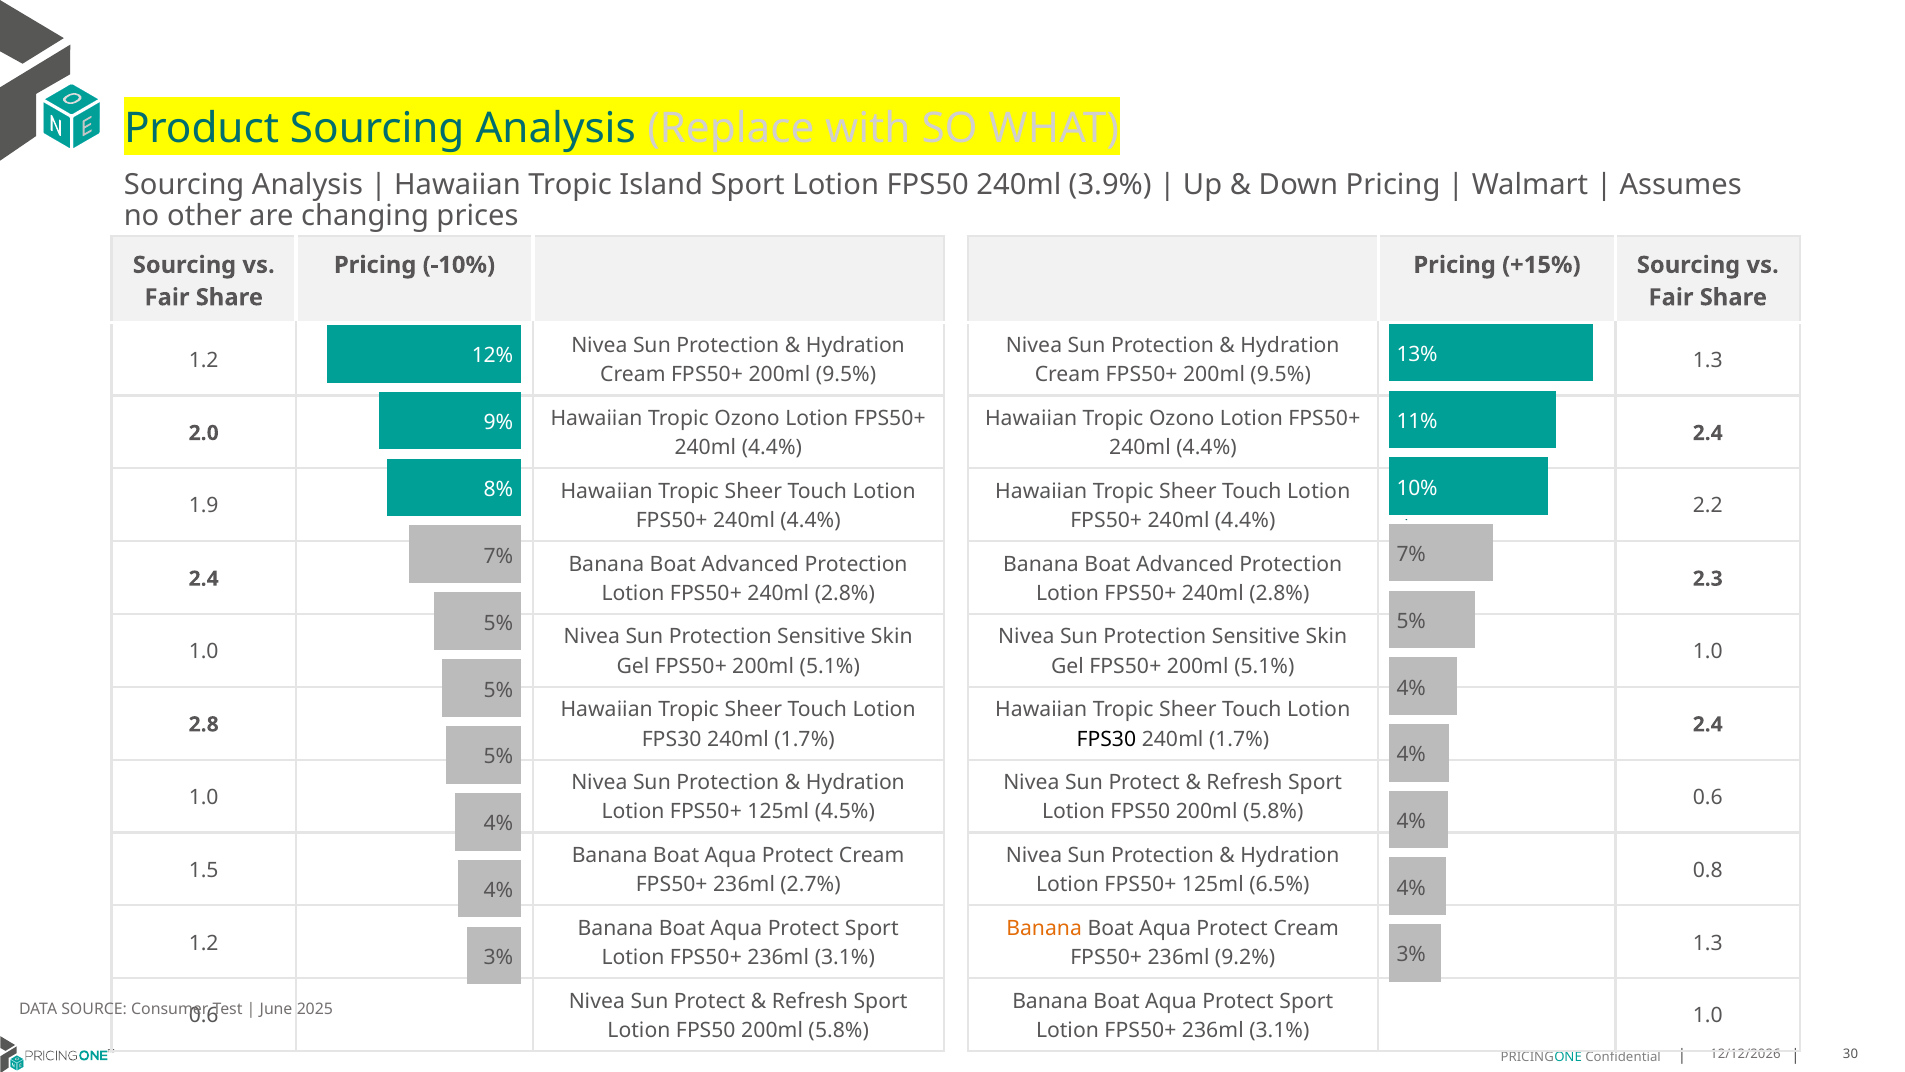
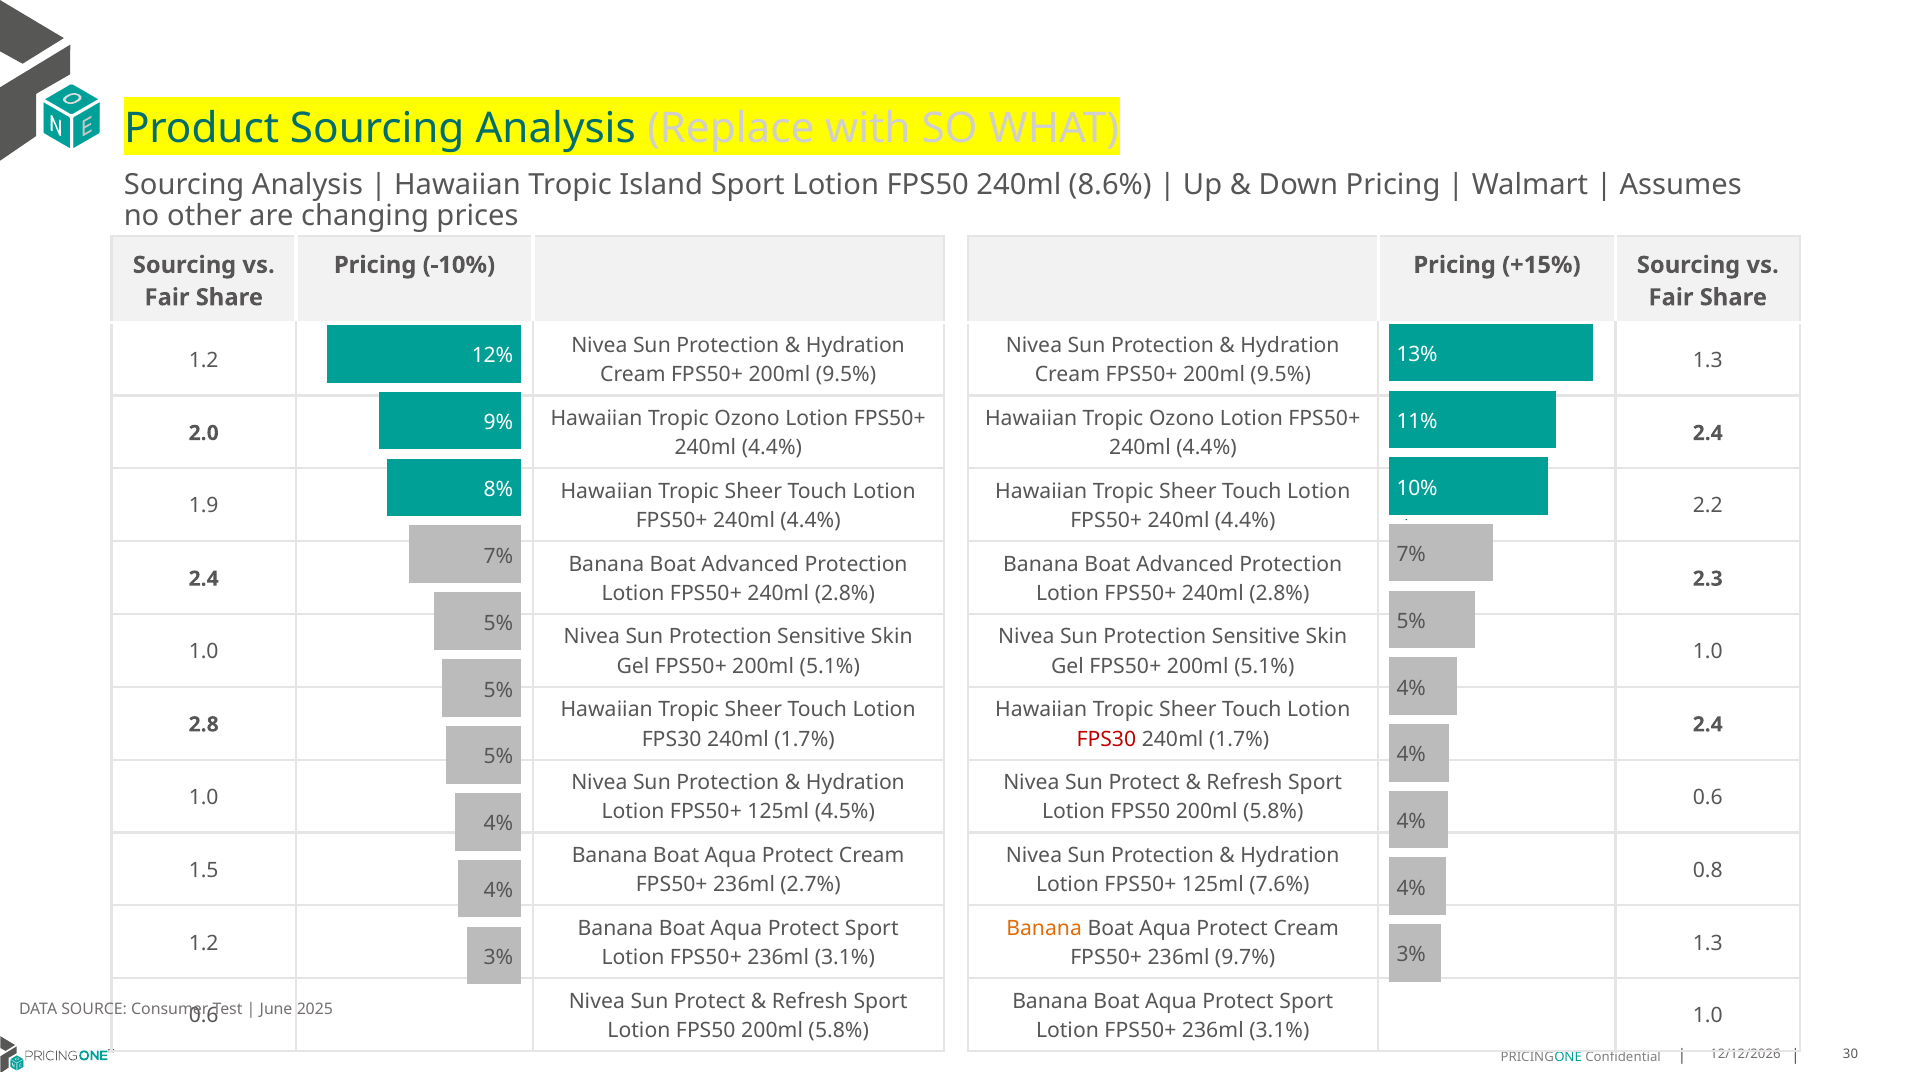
3.9%: 3.9% -> 8.6%
FPS30 at (1106, 739) colour: black -> red
6.5%: 6.5% -> 7.6%
9.2%: 9.2% -> 9.7%
